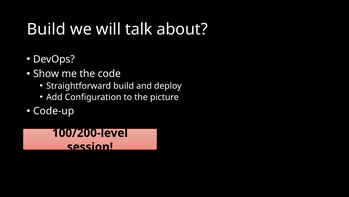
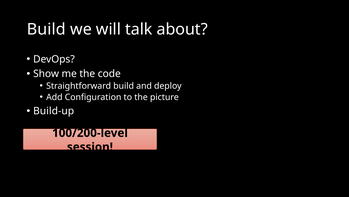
Code-up: Code-up -> Build-up
